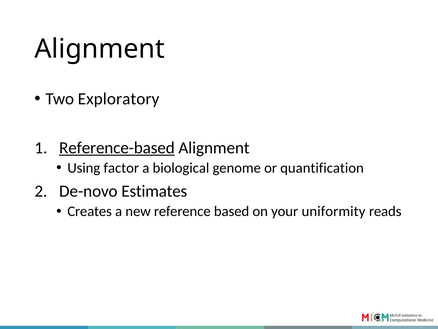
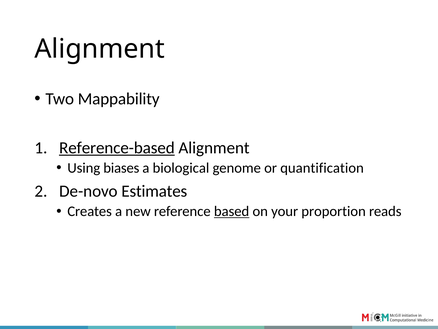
Exploratory: Exploratory -> Mappability
factor: factor -> biases
based underline: none -> present
uniformity: uniformity -> proportion
